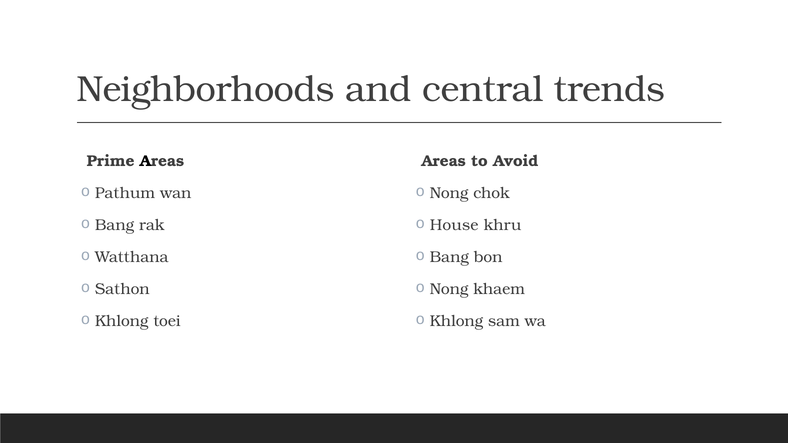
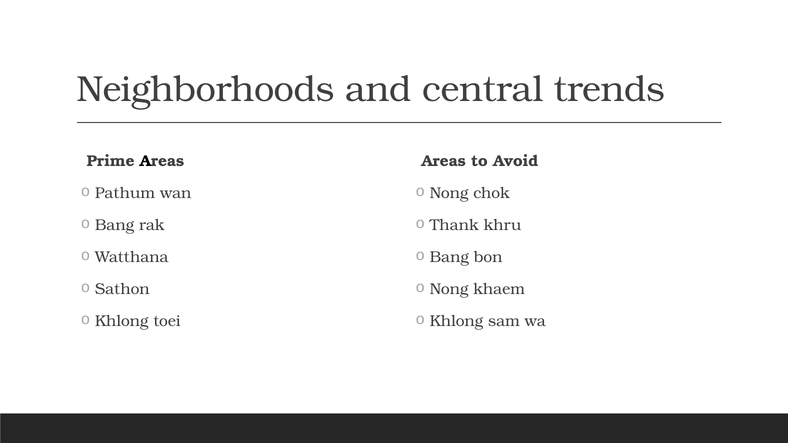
House: House -> Thank
